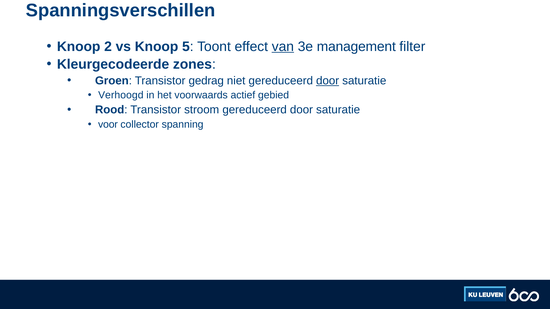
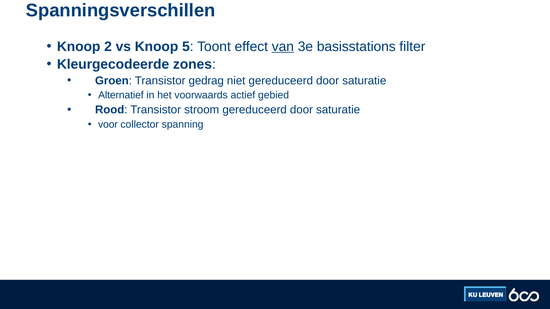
management: management -> basisstations
door at (328, 81) underline: present -> none
Verhoogd: Verhoogd -> Alternatief
